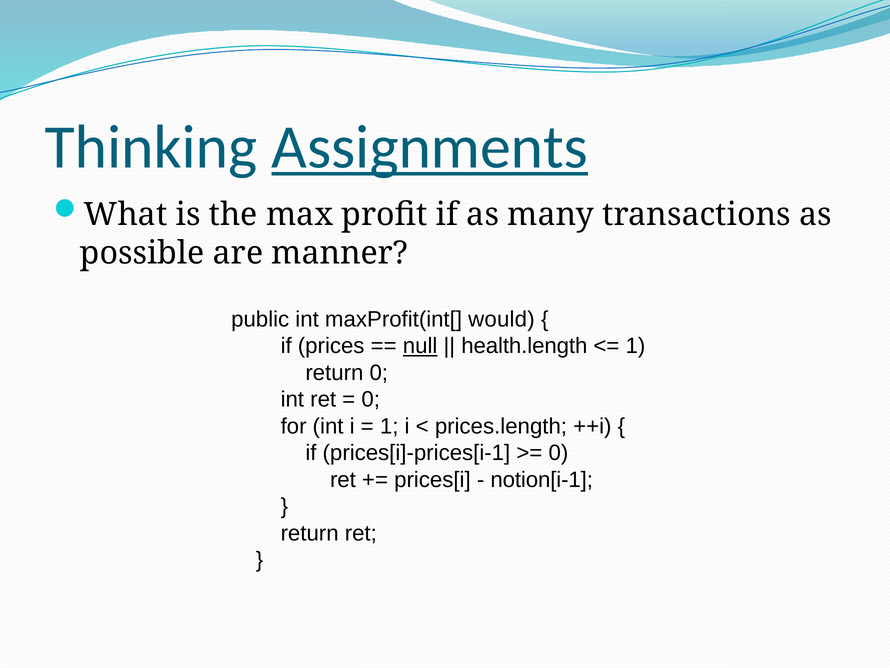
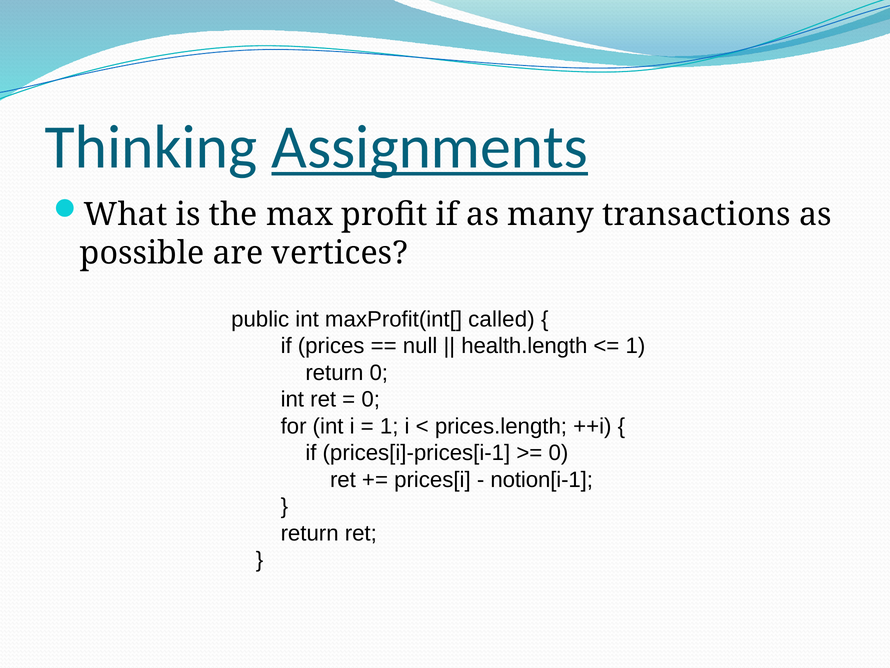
manner: manner -> vertices
would: would -> called
null underline: present -> none
